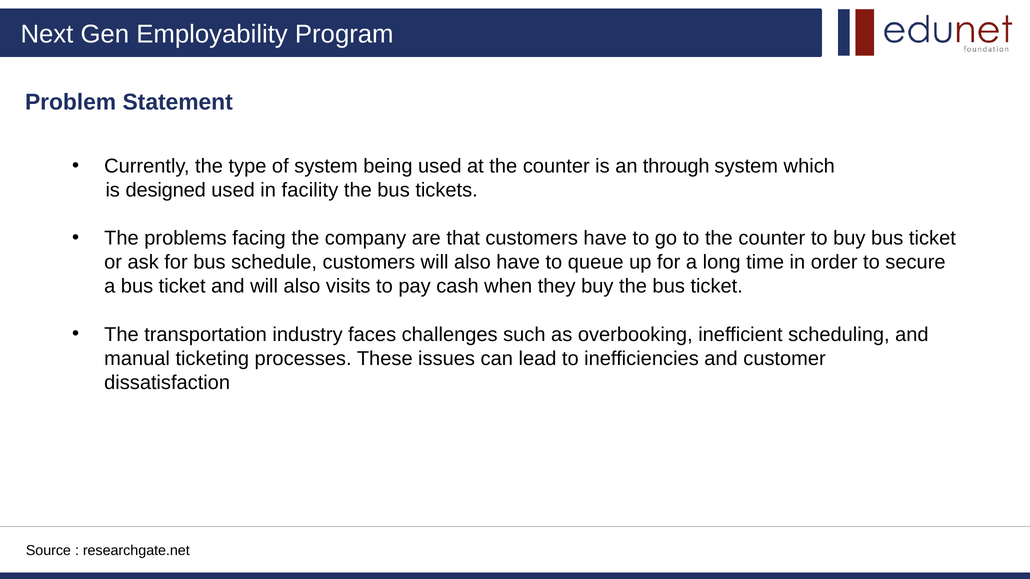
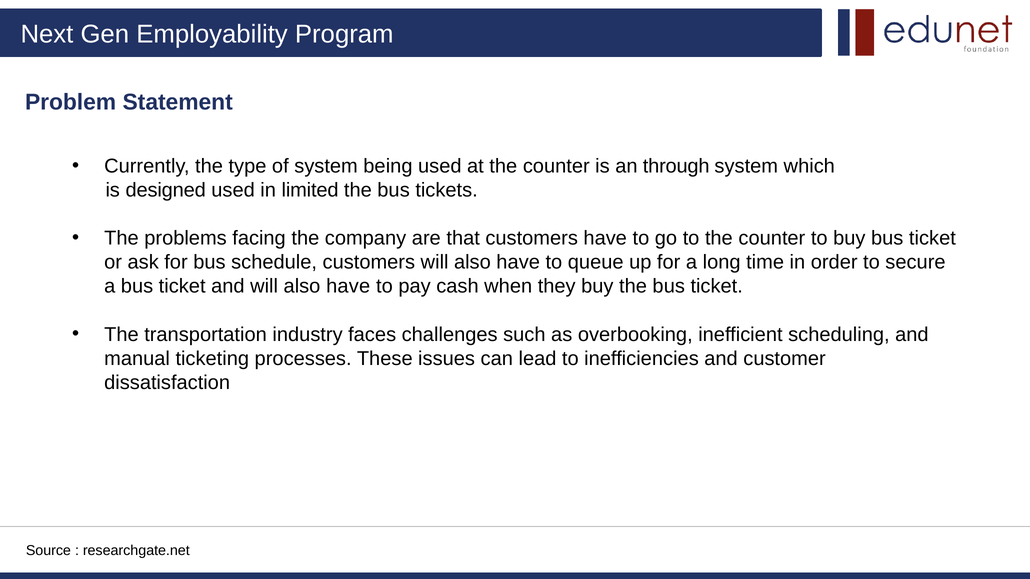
facility: facility -> limited
and will also visits: visits -> have
